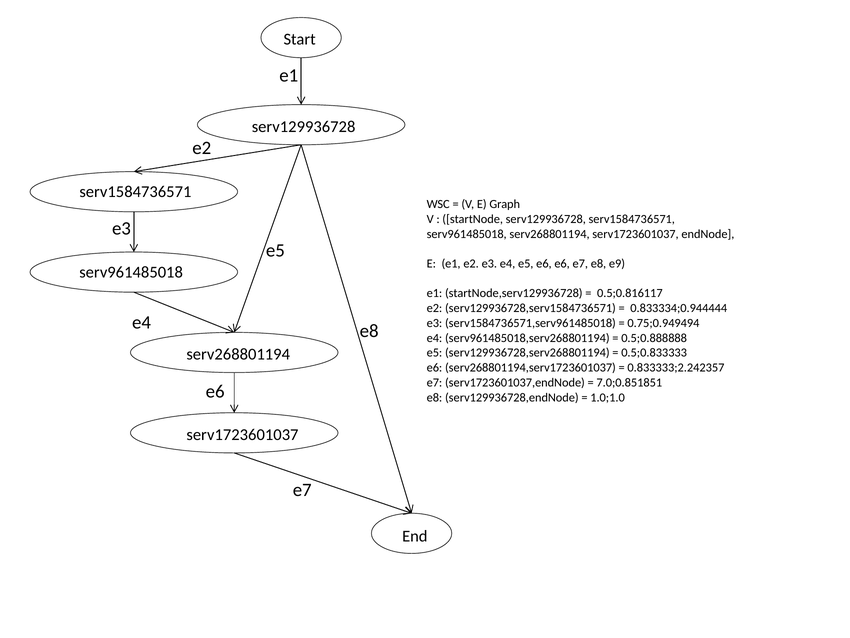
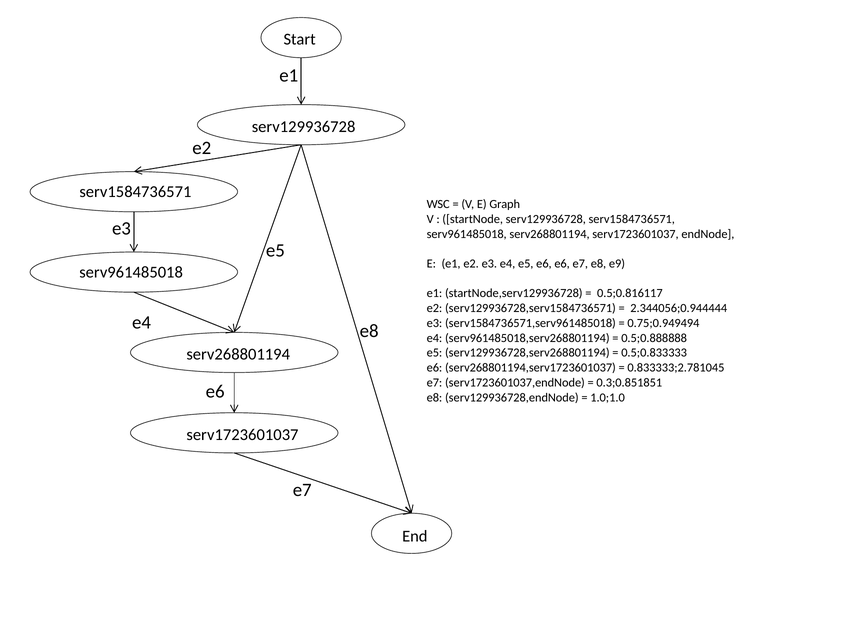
0.833334;0.944444: 0.833334;0.944444 -> 2.344056;0.944444
0.833333;2.242357: 0.833333;2.242357 -> 0.833333;2.781045
7.0;0.851851: 7.0;0.851851 -> 0.3;0.851851
